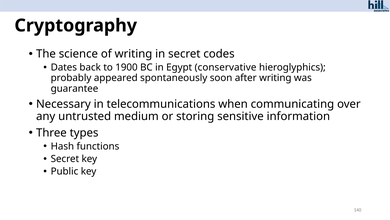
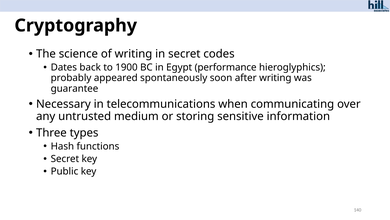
conservative: conservative -> performance
